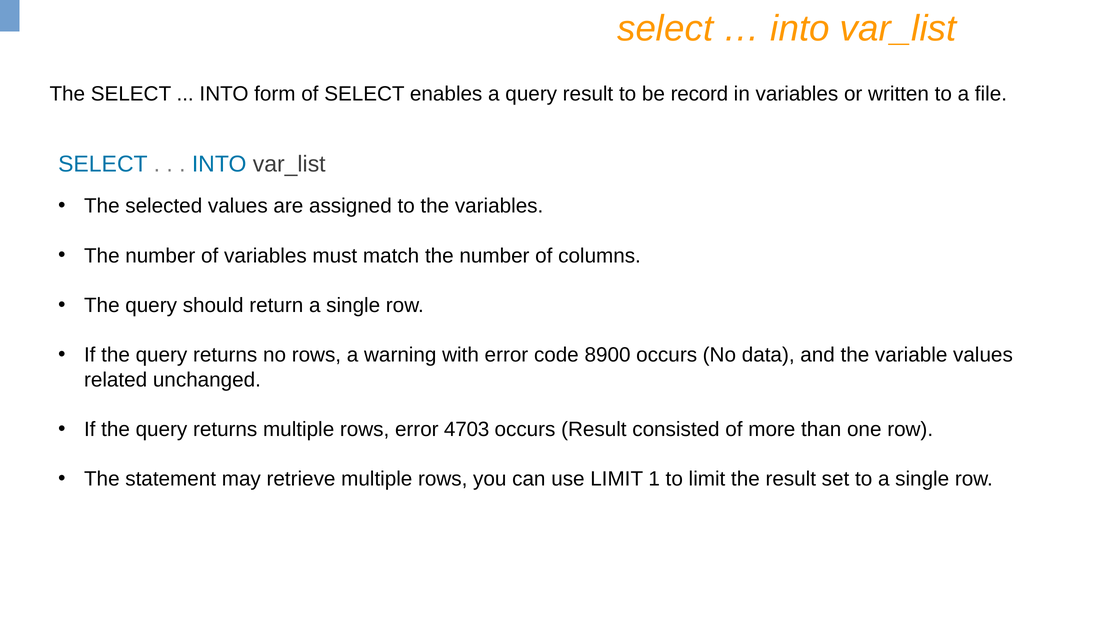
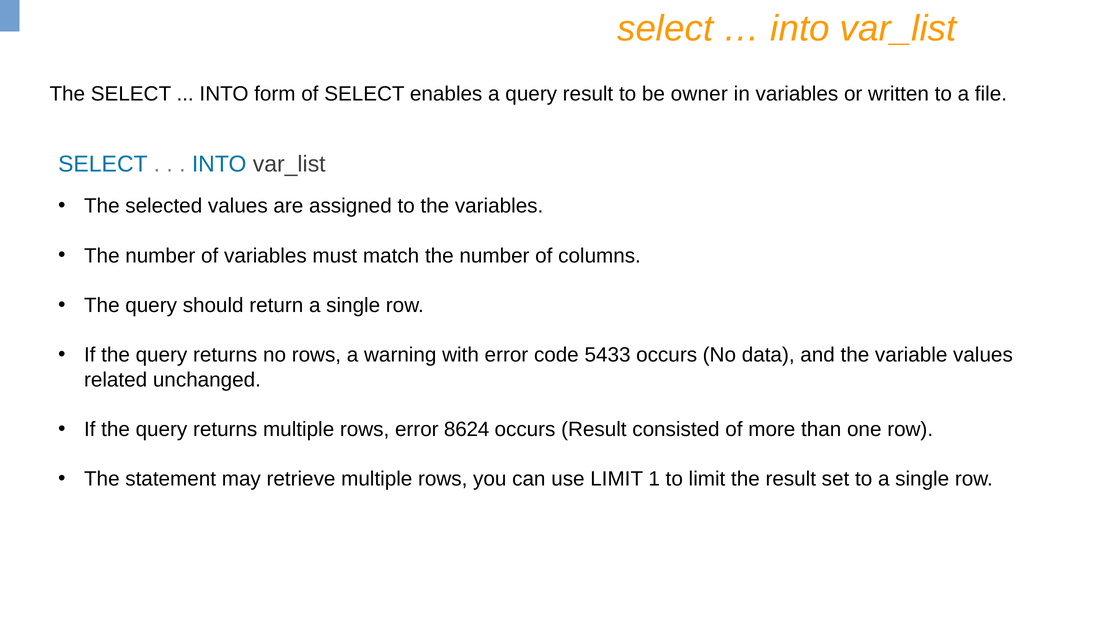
record: record -> owner
8900: 8900 -> 5433
4703: 4703 -> 8624
